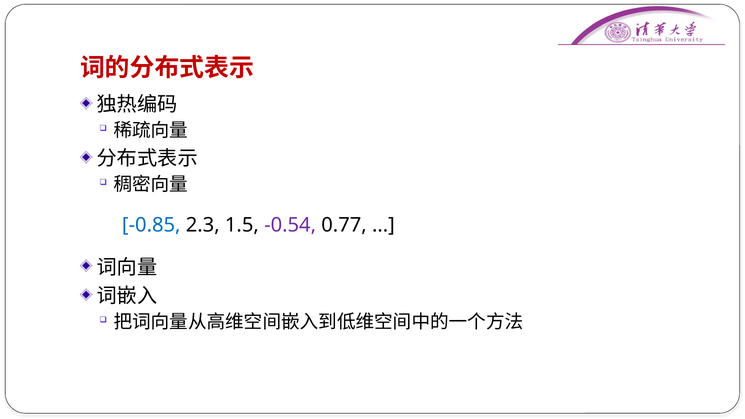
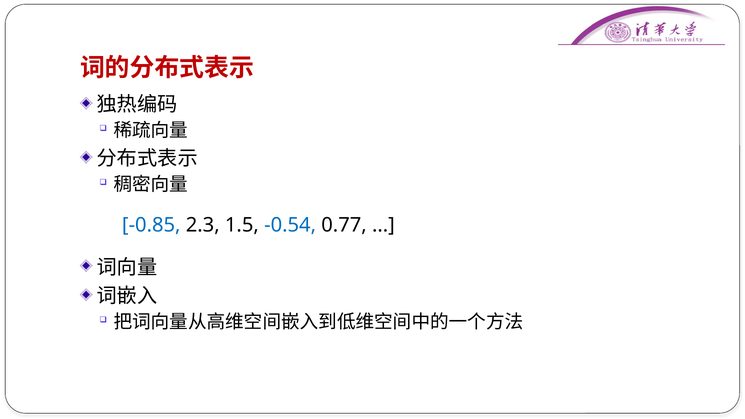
-0.54 colour: purple -> blue
